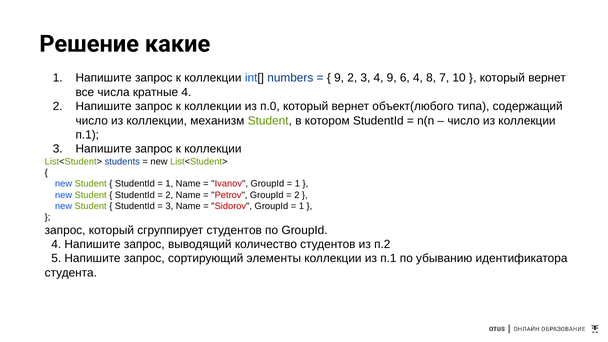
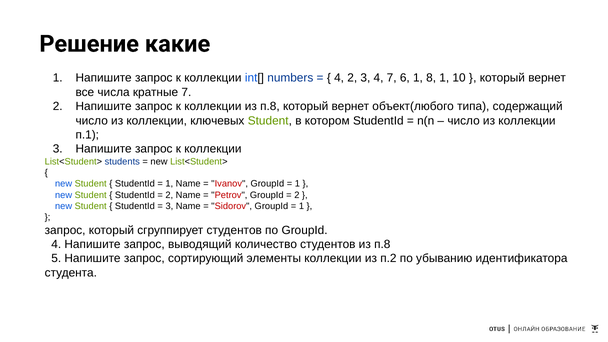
9 at (339, 78): 9 -> 4
4 9: 9 -> 7
6 4: 4 -> 1
8 7: 7 -> 1
кратные 4: 4 -> 7
коллекции из п.0: п.0 -> п.8
механизм: механизм -> ключевых
студентов из п.2: п.2 -> п.8
из п.1: п.1 -> п.2
